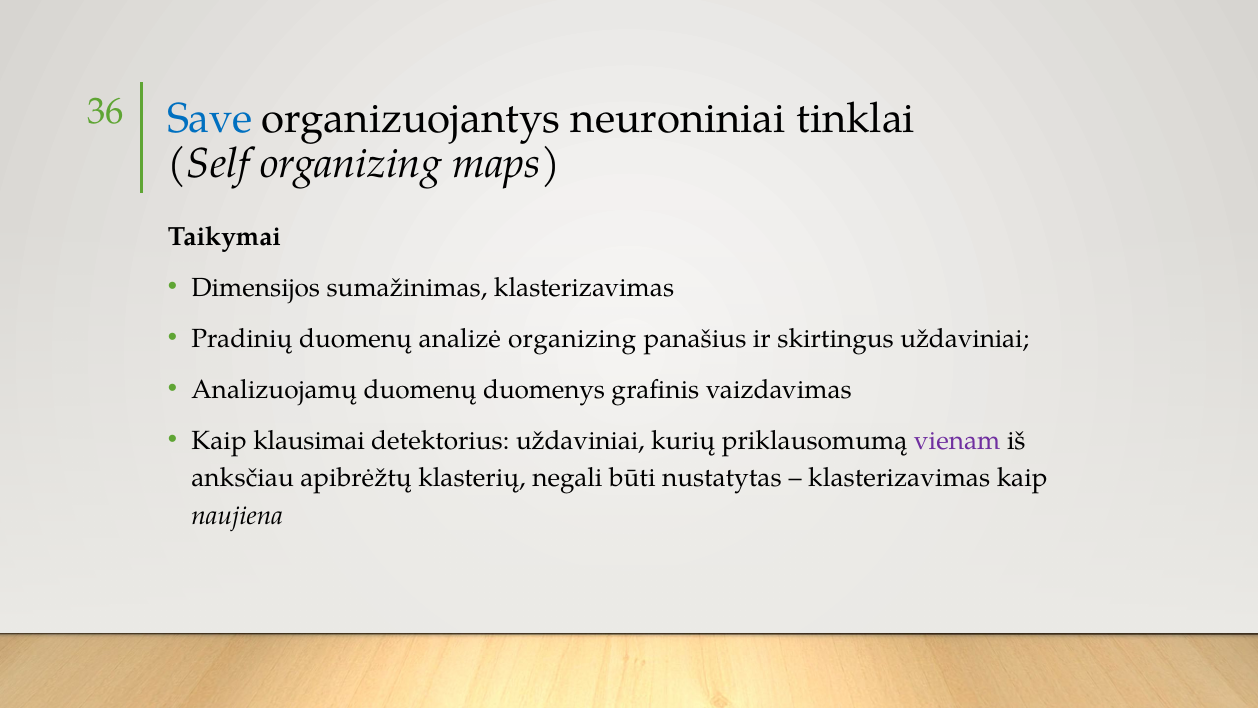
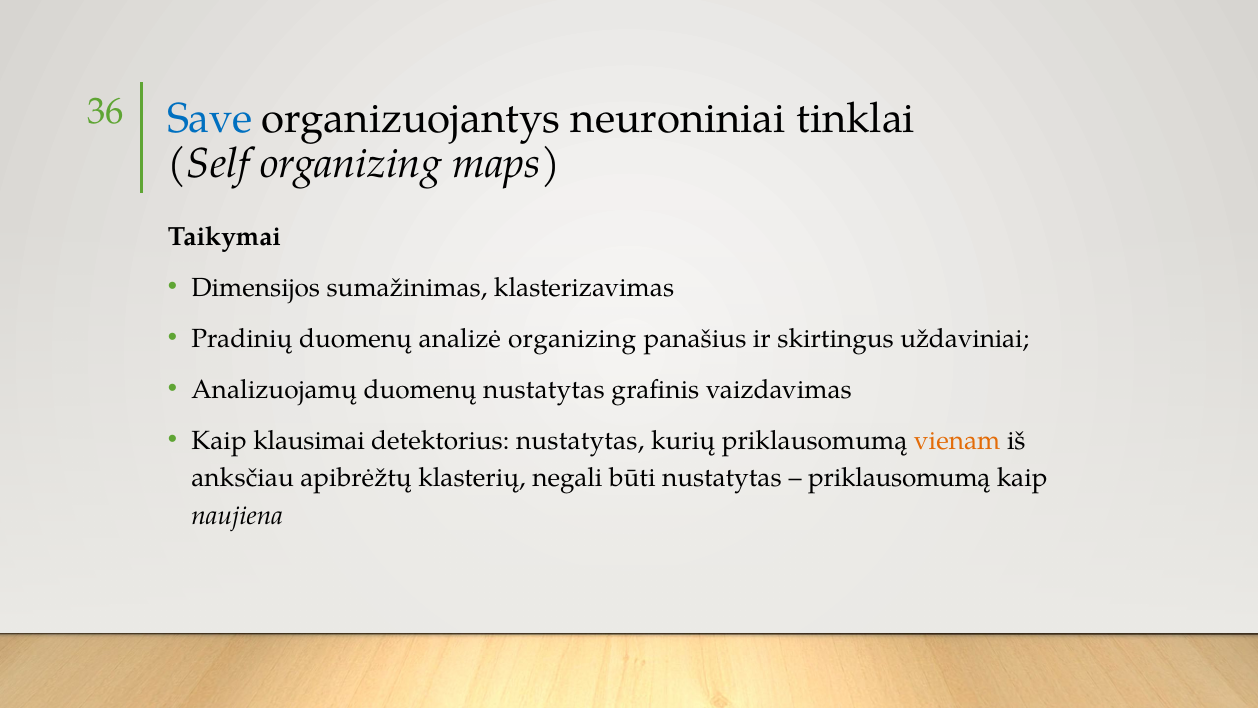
duomenų duomenys: duomenys -> nustatytas
detektorius uždaviniai: uždaviniai -> nustatytas
vienam colour: purple -> orange
klasterizavimas at (899, 478): klasterizavimas -> priklausomumą
